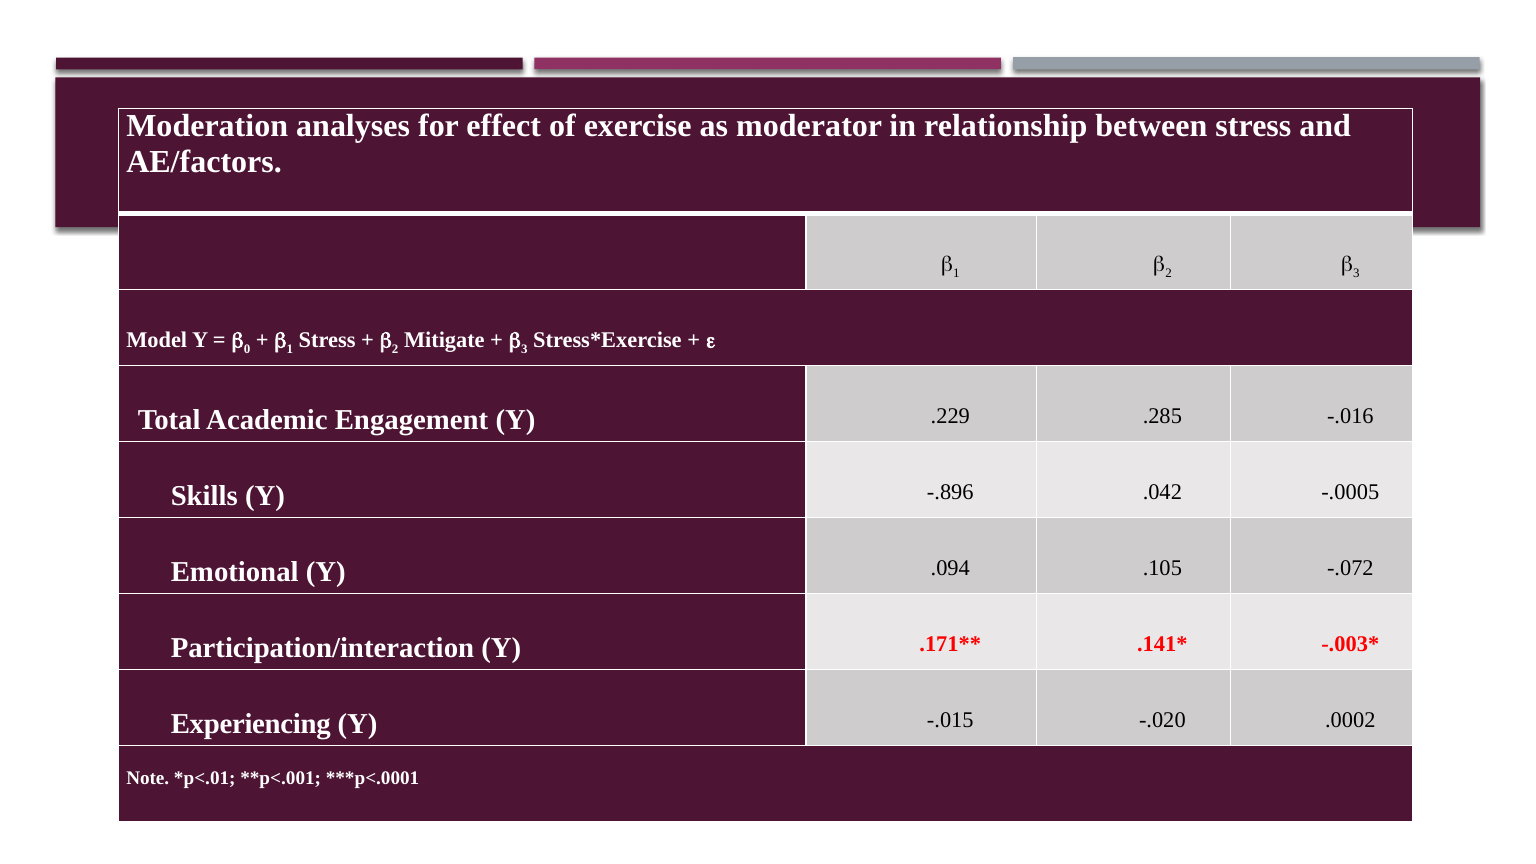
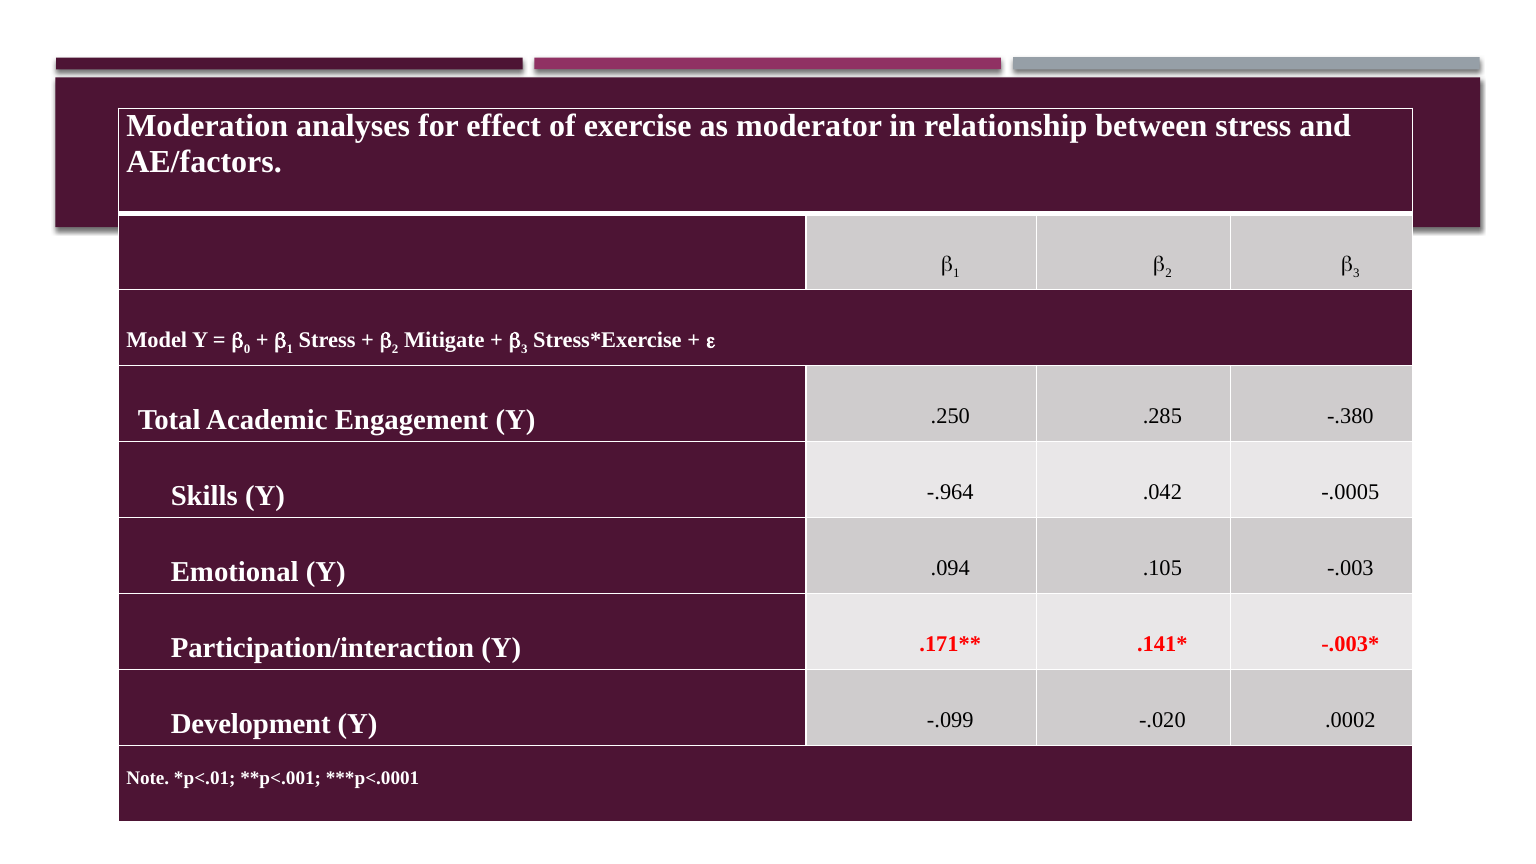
.229: .229 -> .250
-.016: -.016 -> -.380
-.896: -.896 -> -.964
-.072: -.072 -> -.003
Experiencing: Experiencing -> Development
-.015: -.015 -> -.099
